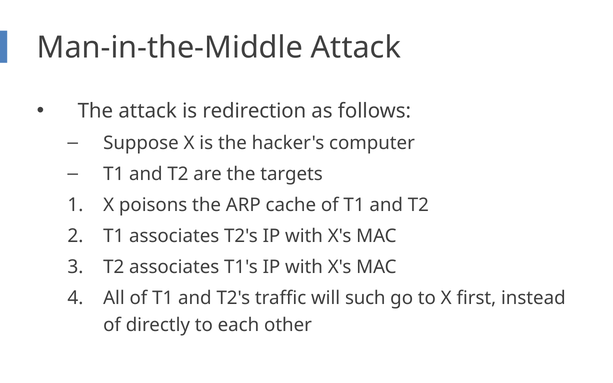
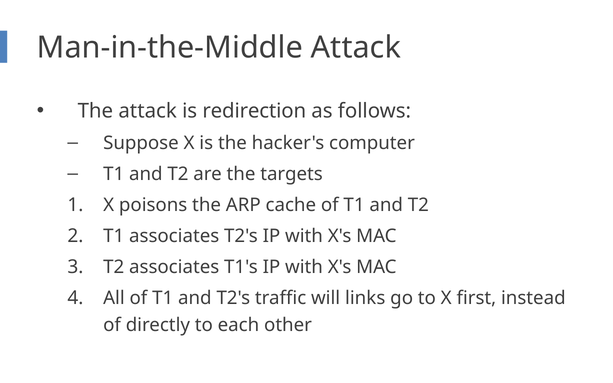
such: such -> links
